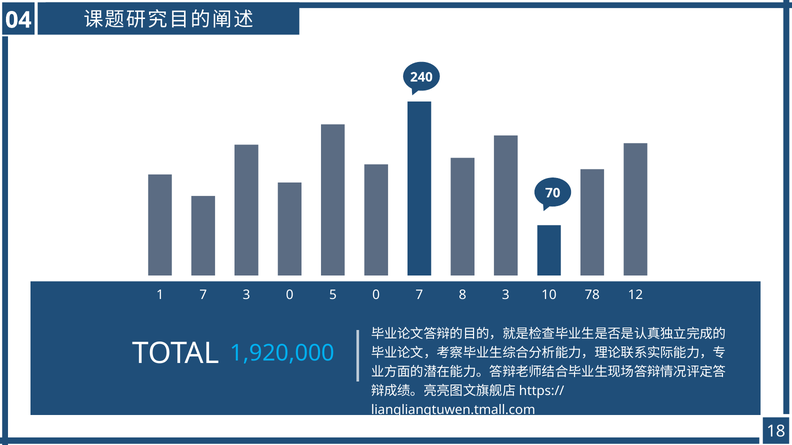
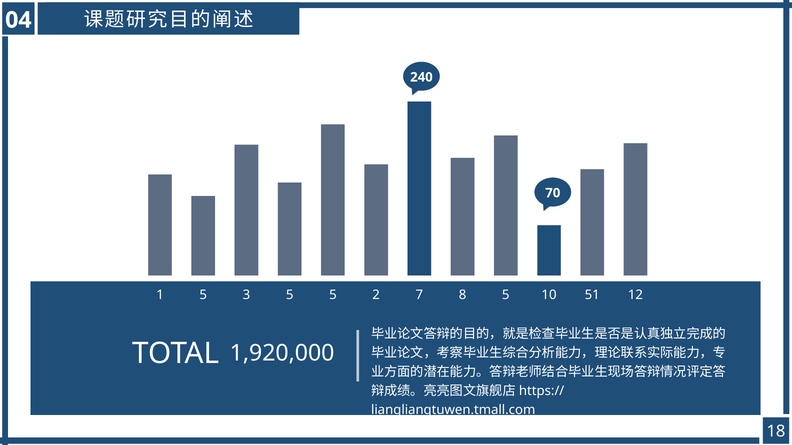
1 7: 7 -> 5
3 0: 0 -> 5
5 0: 0 -> 2
8 3: 3 -> 5
78: 78 -> 51
1,920,000 colour: light blue -> white
